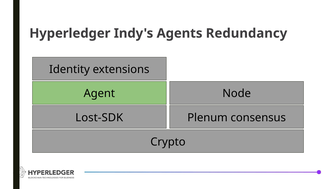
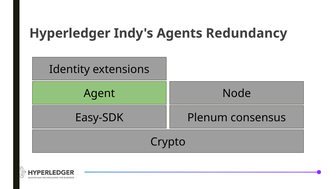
Lost-SDK: Lost-SDK -> Easy-SDK
